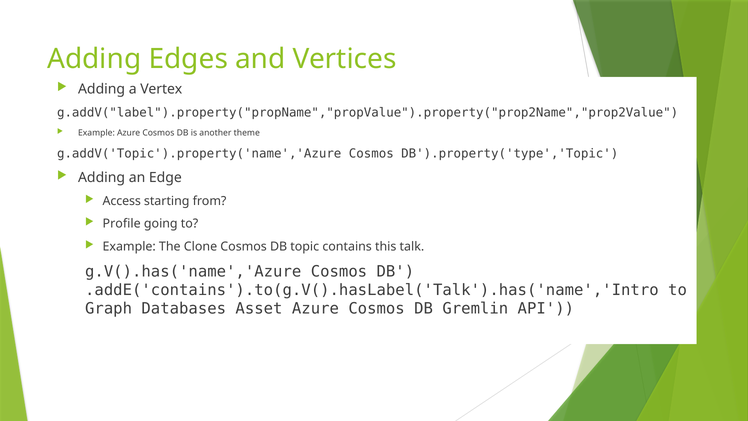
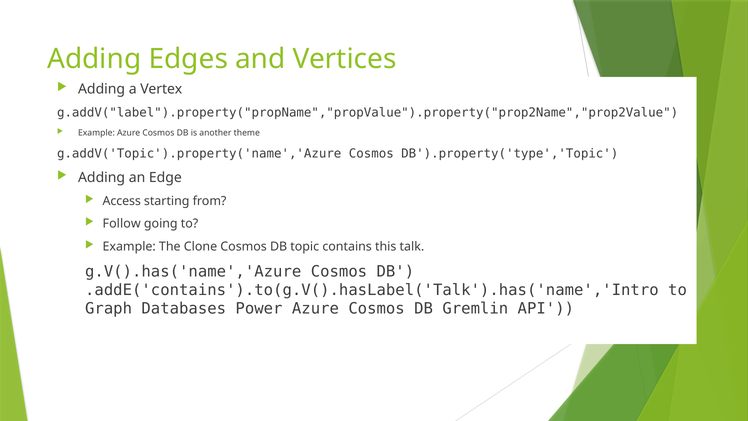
Profile: Profile -> Follow
Asset: Asset -> Power
